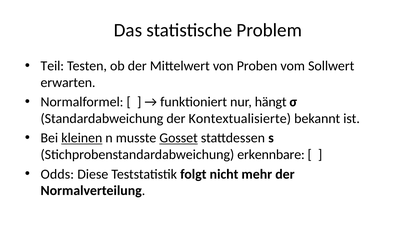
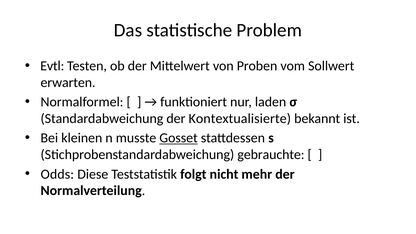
Teil: Teil -> Evtl
hängt: hängt -> laden
kleinen underline: present -> none
erkennbare: erkennbare -> gebrauchte
